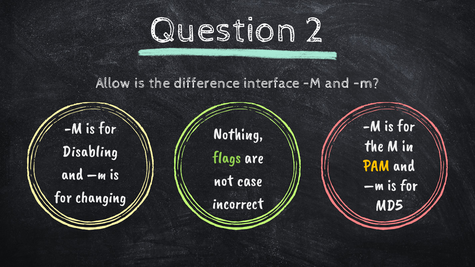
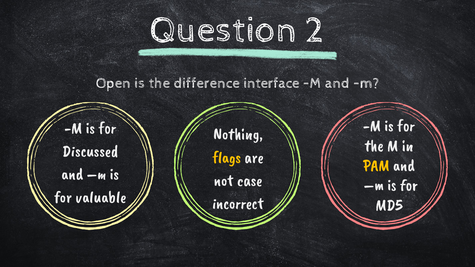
Allow: Allow -> Open
Disabling: Disabling -> Discussed
flags colour: light green -> yellow
changing: changing -> valuable
